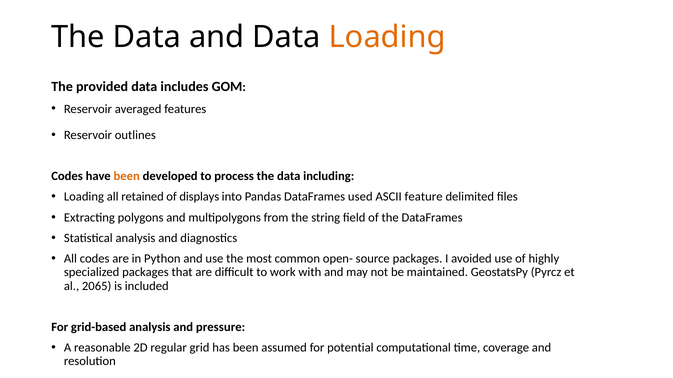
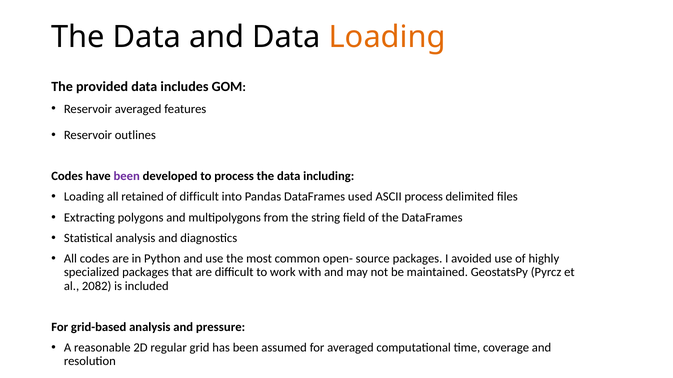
been at (127, 176) colour: orange -> purple
of displays: displays -> difficult
ASCII feature: feature -> process
2065: 2065 -> 2082
for potential: potential -> averaged
